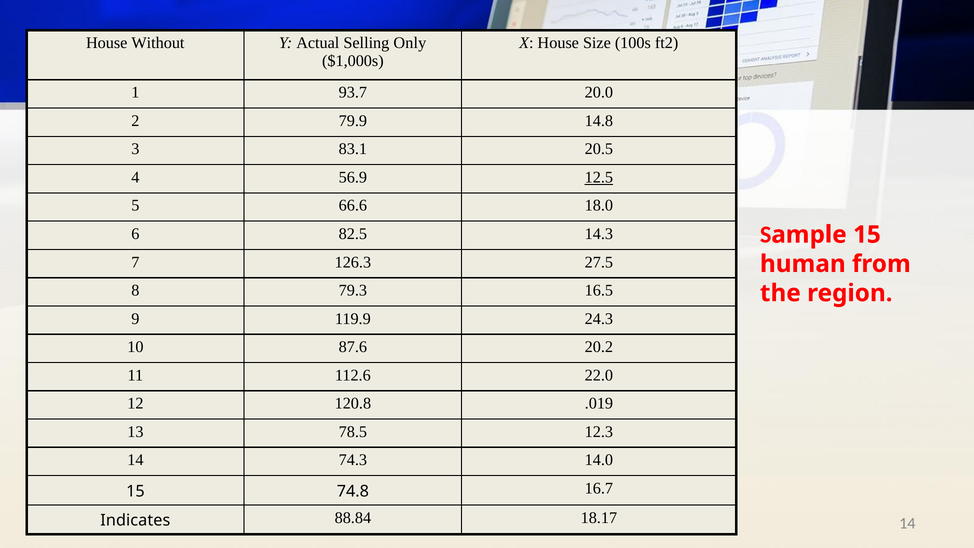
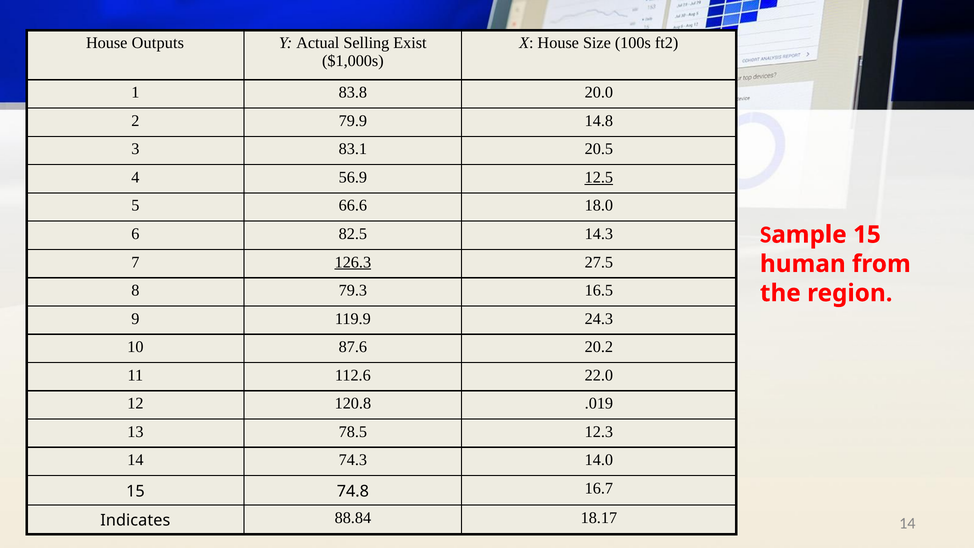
Without: Without -> Outputs
Only: Only -> Exist
93.7: 93.7 -> 83.8
126.3 underline: none -> present
